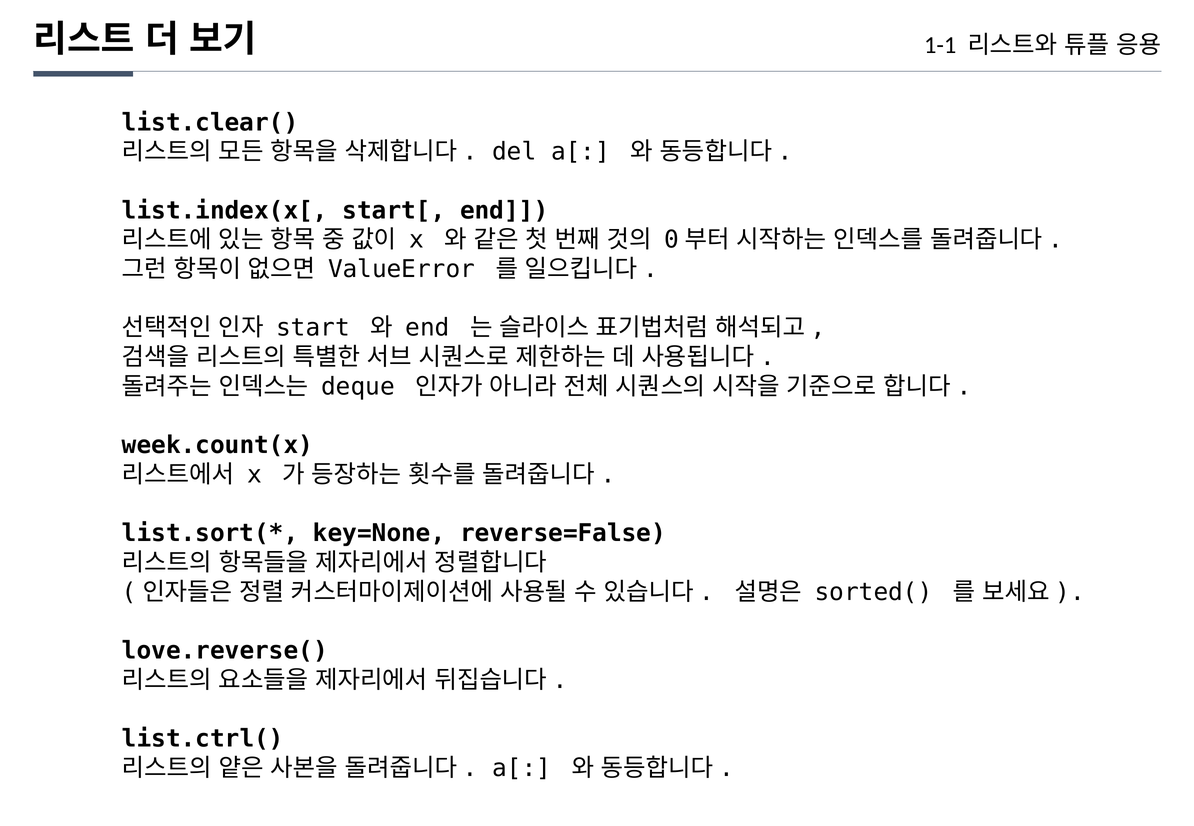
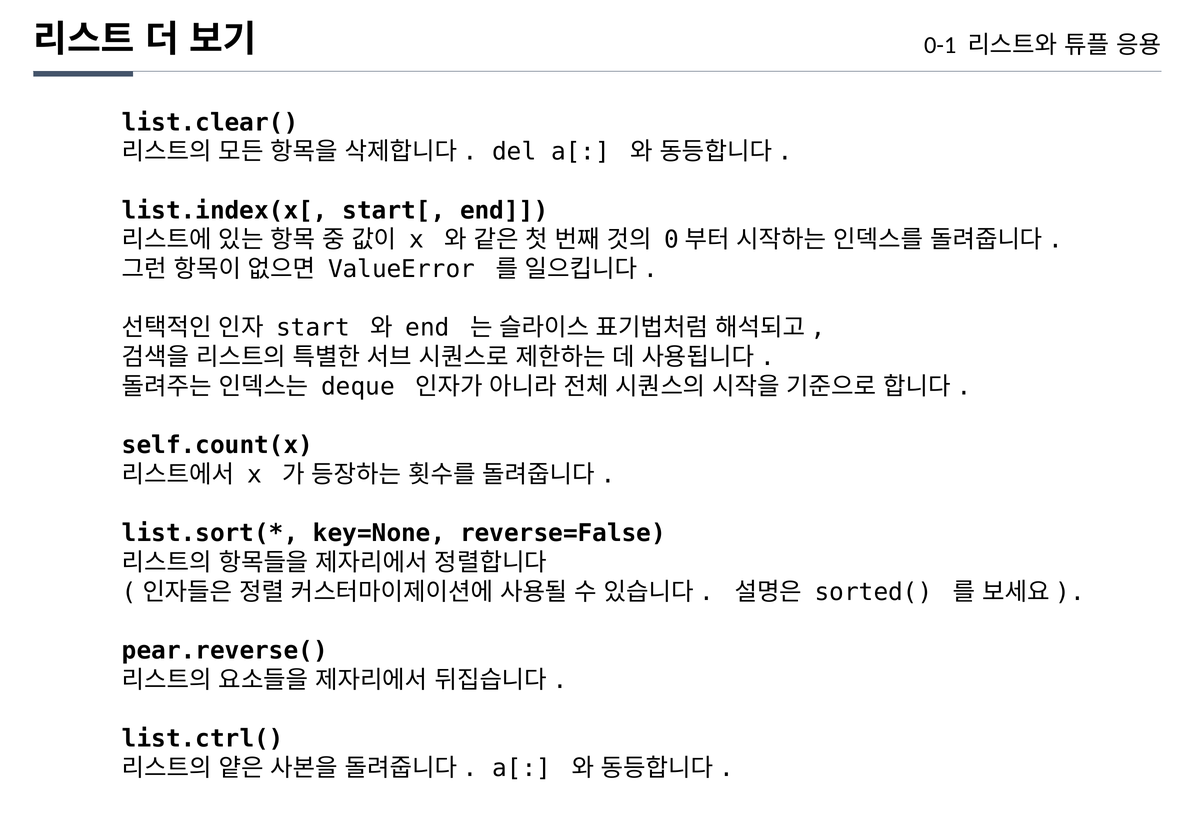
1-1: 1-1 -> 0-1
week.count(x: week.count(x -> self.count(x
love.reverse(: love.reverse( -> pear.reverse(
